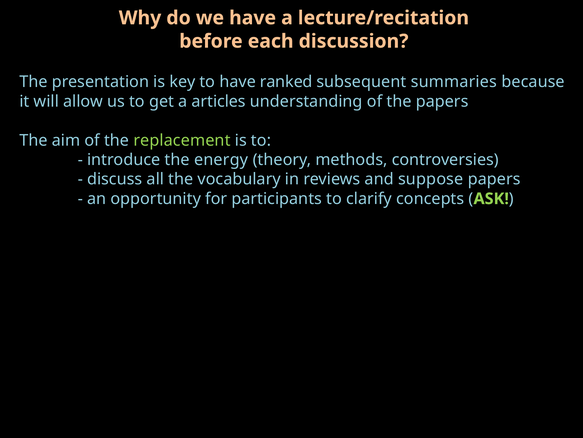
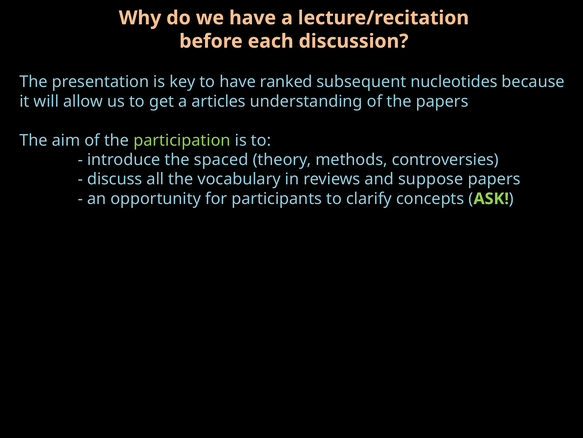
summaries: summaries -> nucleotides
replacement: replacement -> participation
energy: energy -> spaced
